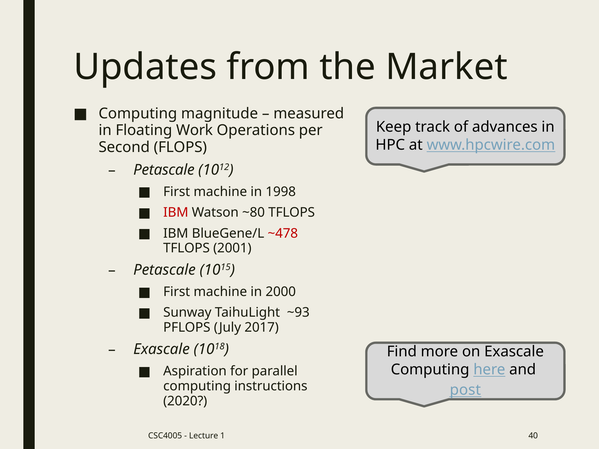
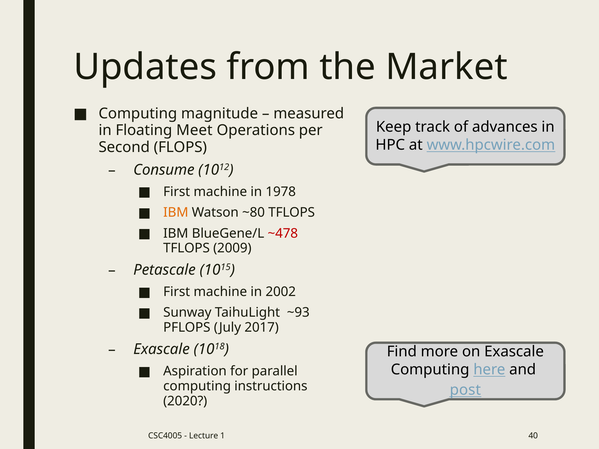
Work: Work -> Meet
Petascale at (164, 170): Petascale -> Consume
1998: 1998 -> 1978
IBM at (176, 213) colour: red -> orange
2001: 2001 -> 2009
2000: 2000 -> 2002
